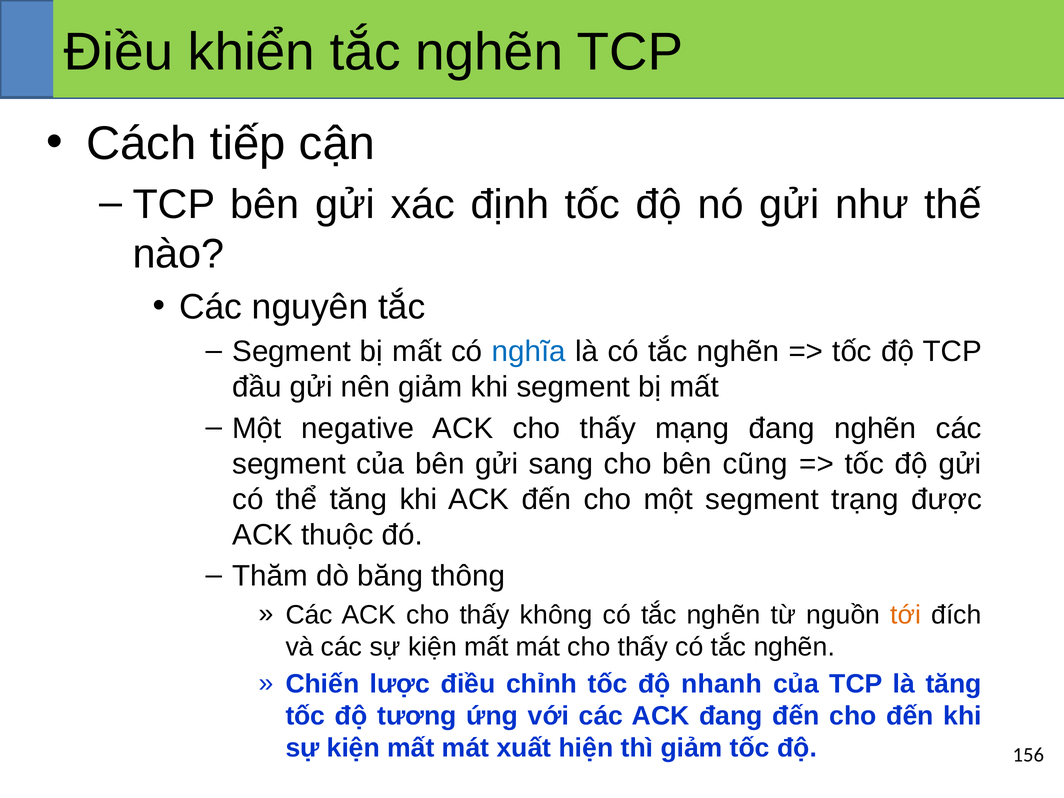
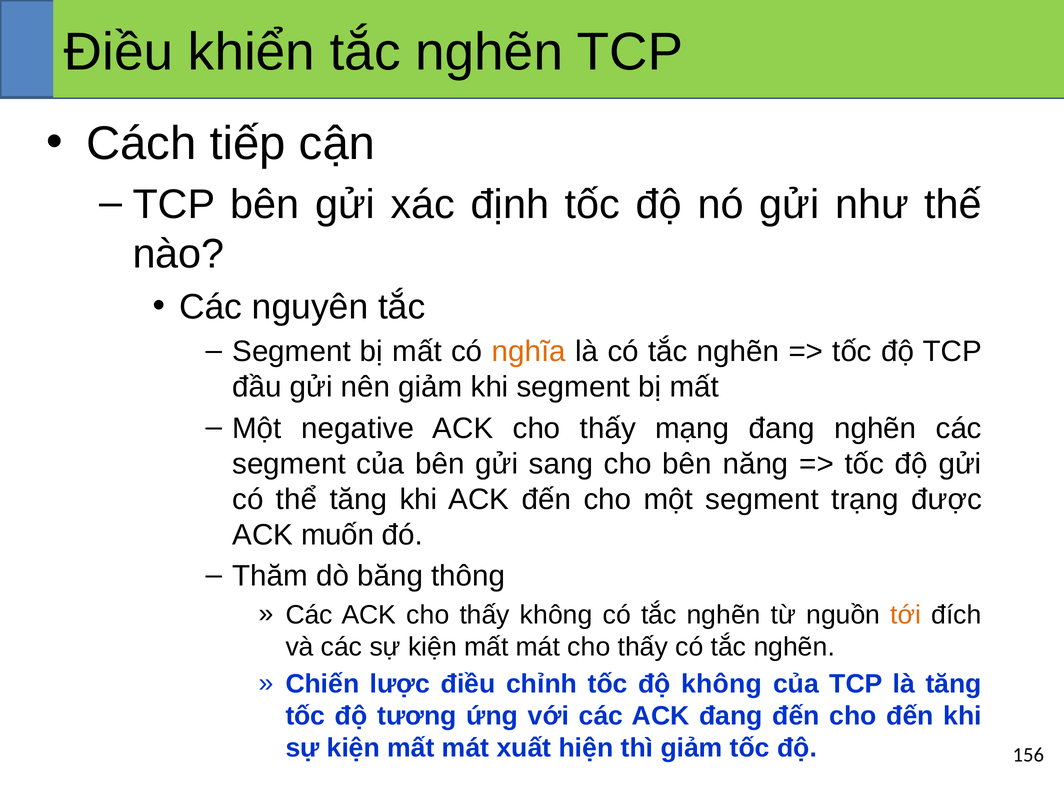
nghĩa colour: blue -> orange
cũng: cũng -> năng
thuộc: thuộc -> muốn
độ nhanh: nhanh -> không
